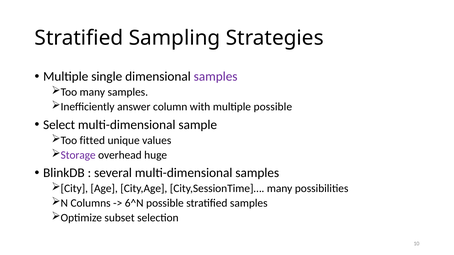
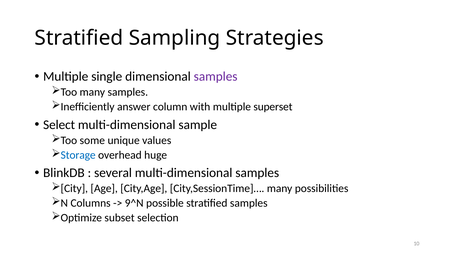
multiple possible: possible -> superset
fitted: fitted -> some
Storage colour: purple -> blue
6^N: 6^N -> 9^N
